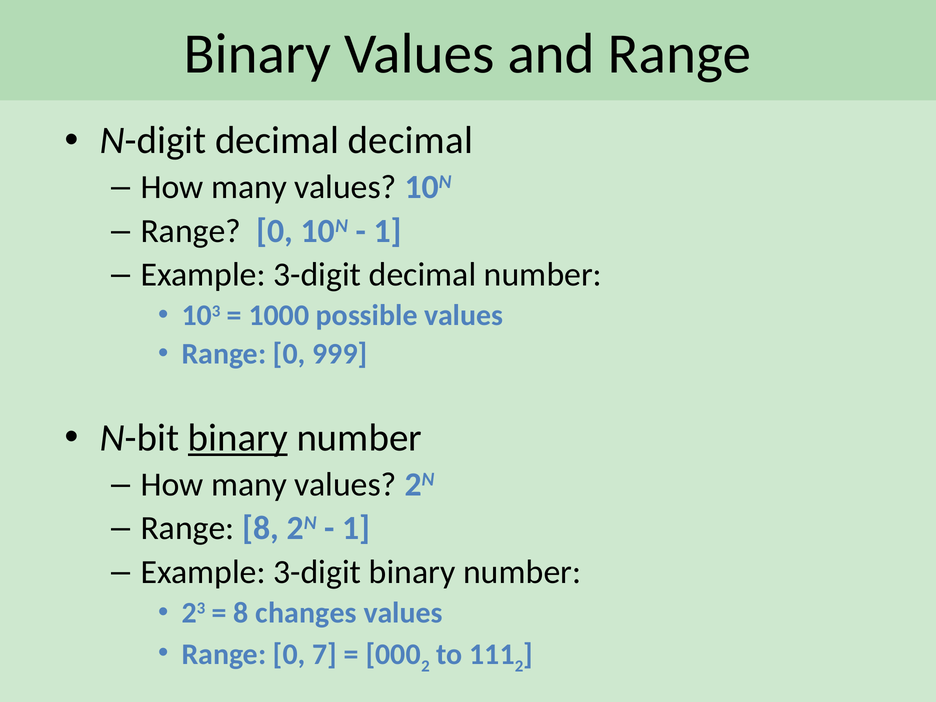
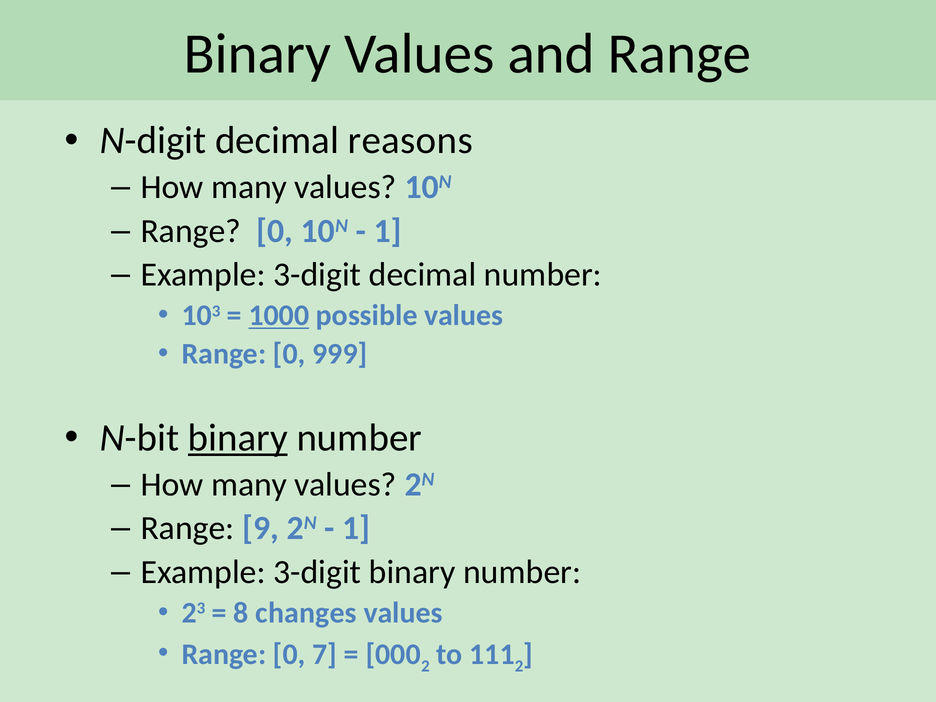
decimal decimal: decimal -> reasons
1000 underline: none -> present
Range 8: 8 -> 9
